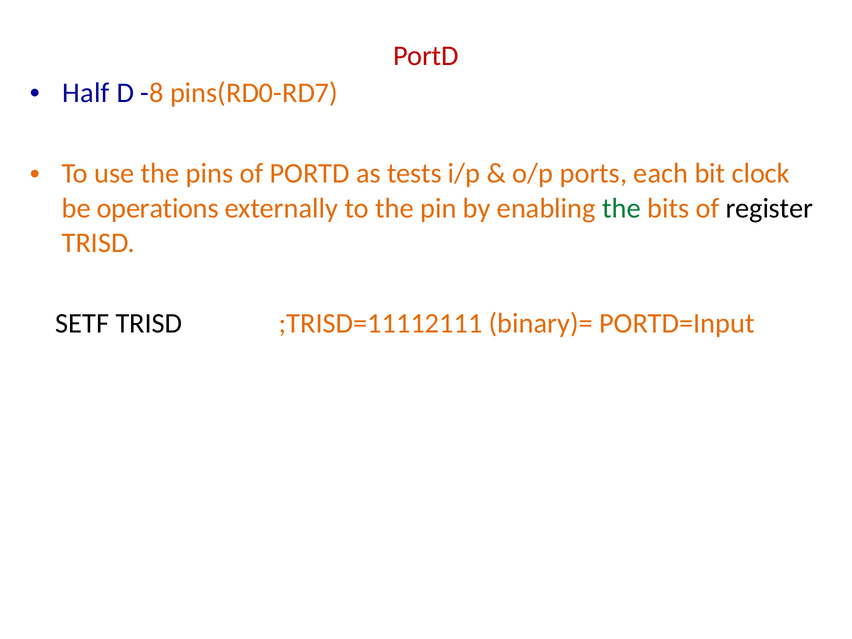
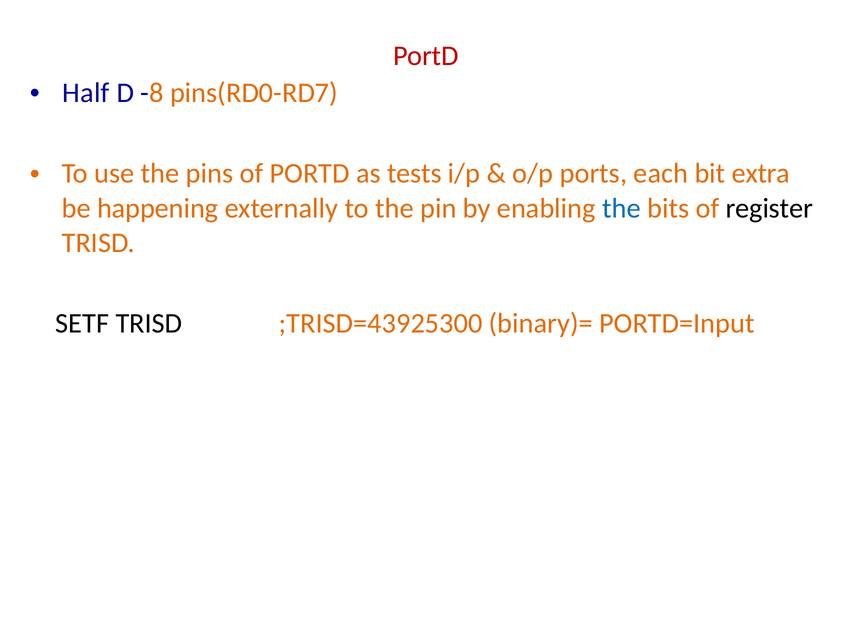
clock: clock -> extra
operations: operations -> happening
the at (621, 208) colour: green -> blue
;TRISD=11112111: ;TRISD=11112111 -> ;TRISD=43925300
